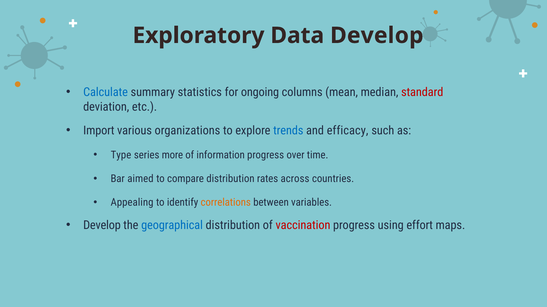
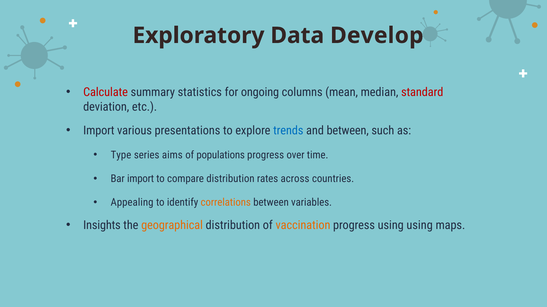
Calculate colour: blue -> red
organizations: organizations -> presentations
and efficacy: efficacy -> between
more: more -> aims
information: information -> populations
Bar aimed: aimed -> import
Develop at (102, 226): Develop -> Insights
geographical colour: blue -> orange
vaccination colour: red -> orange
using effort: effort -> using
